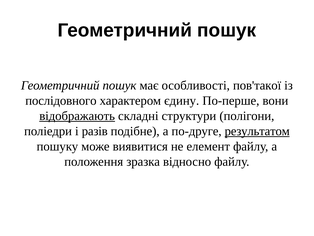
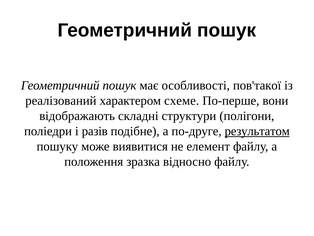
послідовного: послідовного -> реалізований
єдину: єдину -> схеме
відображають underline: present -> none
